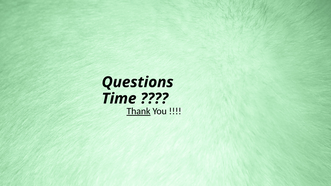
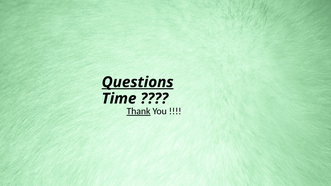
Questions underline: none -> present
